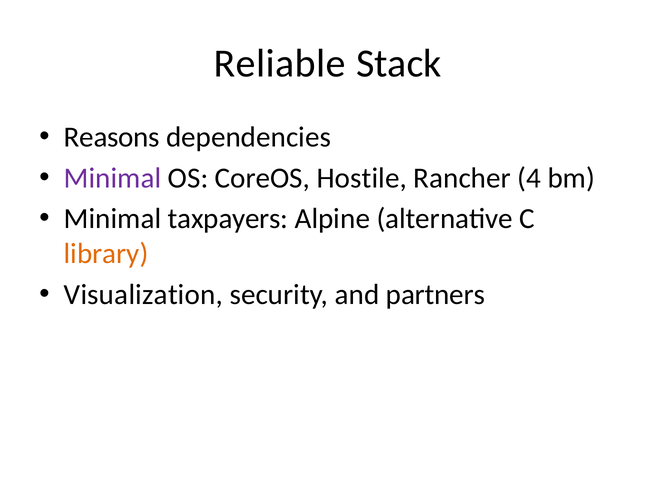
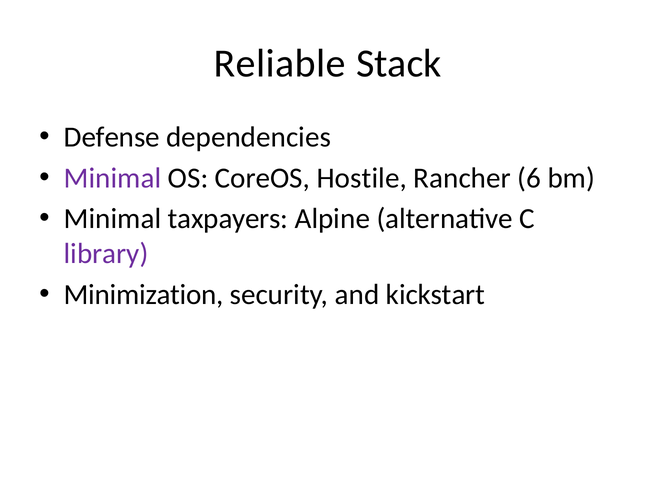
Reasons: Reasons -> Defense
4: 4 -> 6
library colour: orange -> purple
Visualization: Visualization -> Minimization
partners: partners -> kickstart
